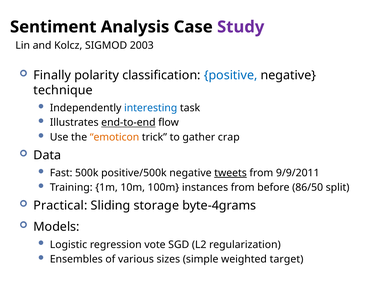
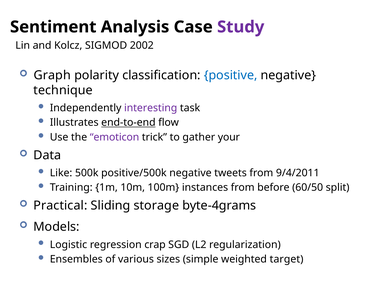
2003: 2003 -> 2002
Finally: Finally -> Graph
interesting colour: blue -> purple
emoticon colour: orange -> purple
crap: crap -> your
Fast: Fast -> Like
tweets underline: present -> none
9/9/2011: 9/9/2011 -> 9/4/2011
86/50: 86/50 -> 60/50
vote: vote -> crap
